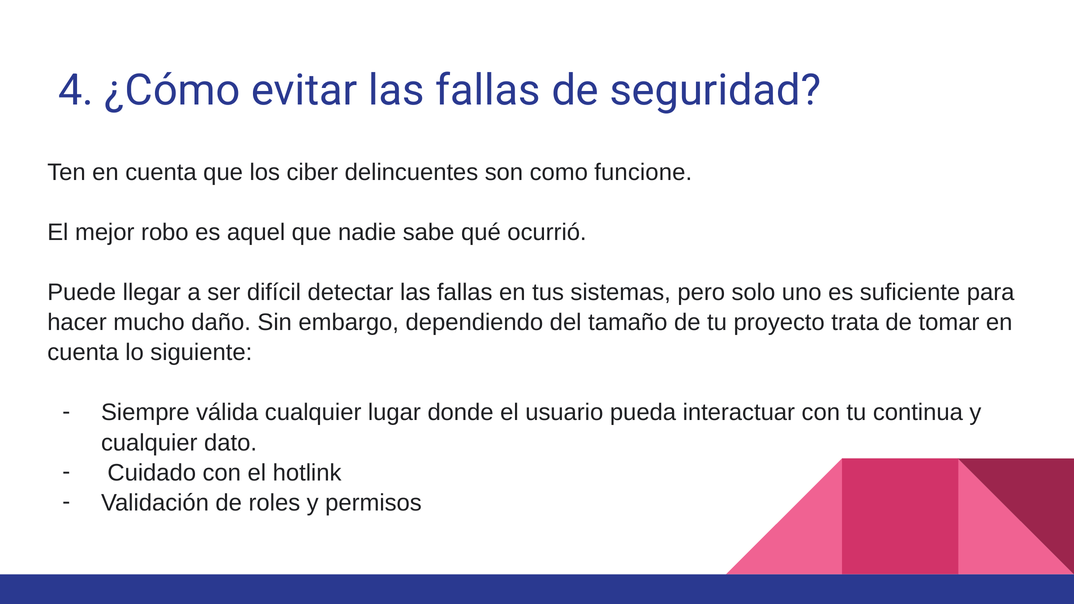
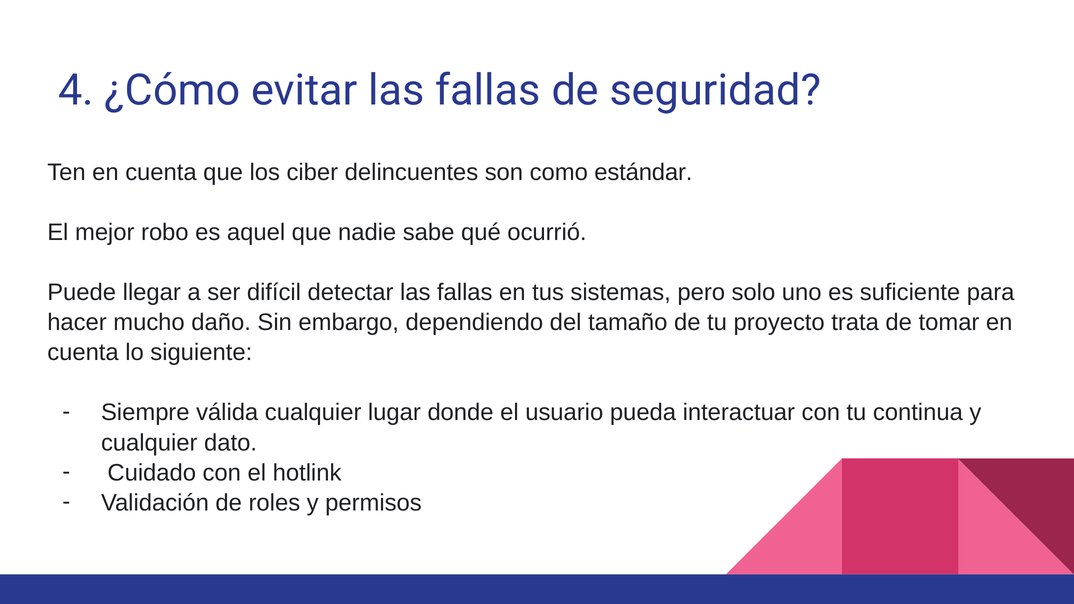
funcione: funcione -> estándar
